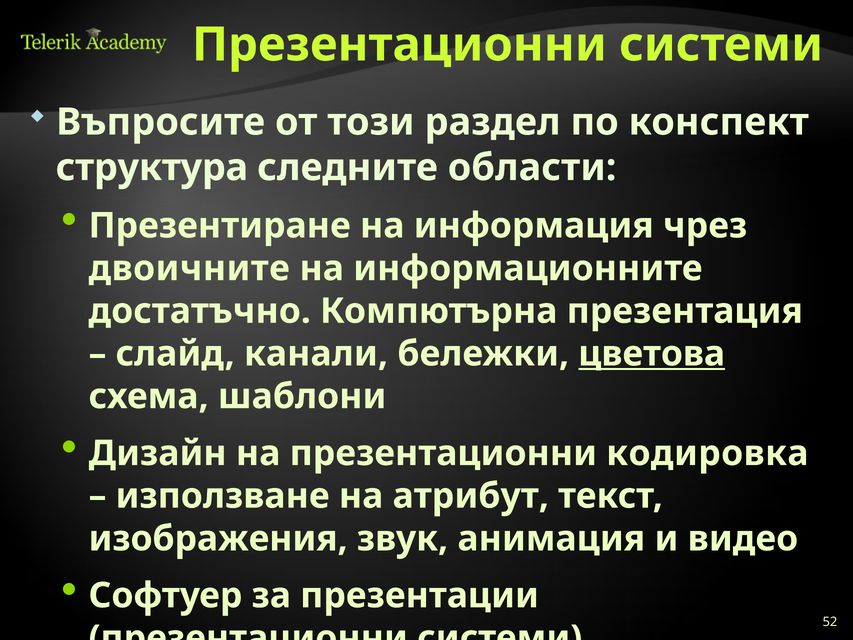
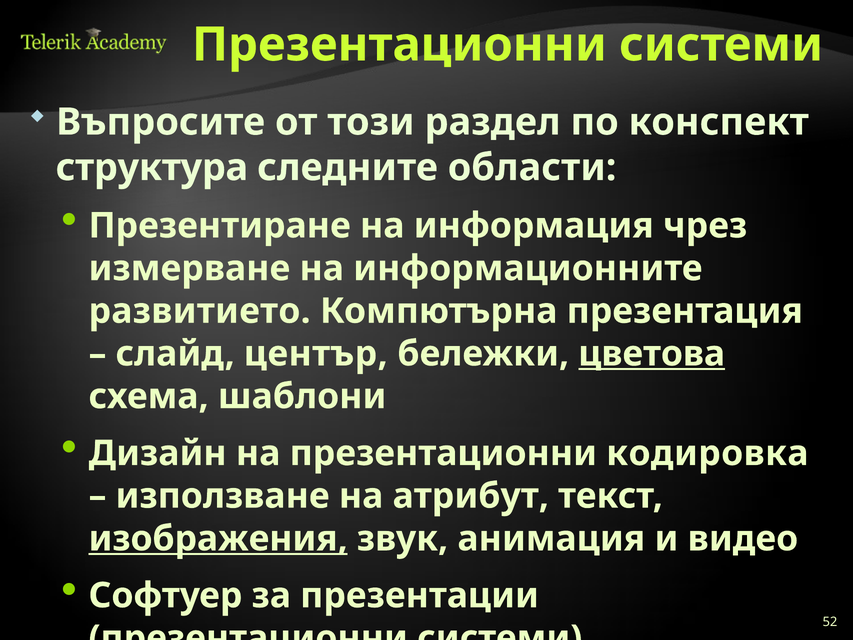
двоичните: двоичните -> измерване
достатъчно: достатъчно -> развитието
канали: канали -> център
изображения underline: none -> present
